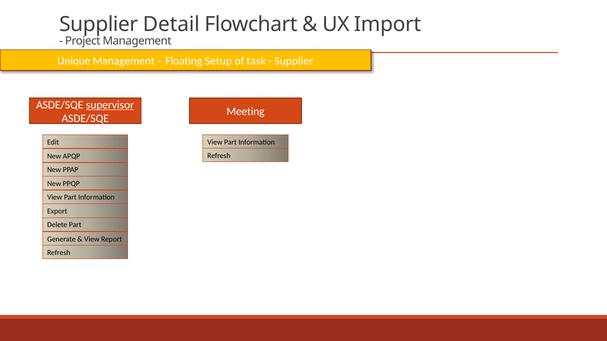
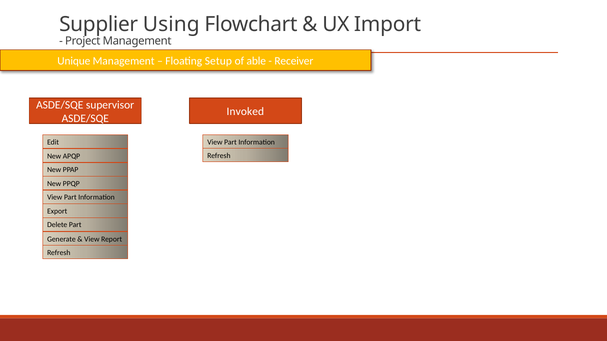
Detail: Detail -> Using
task: task -> able
Supplier at (294, 61): Supplier -> Receiver
supervisor underline: present -> none
Meeting: Meeting -> Invoked
